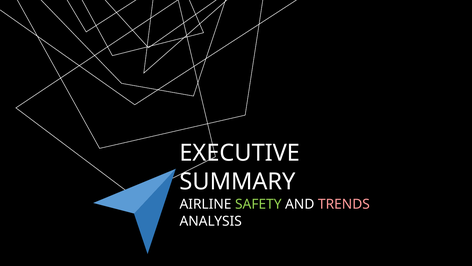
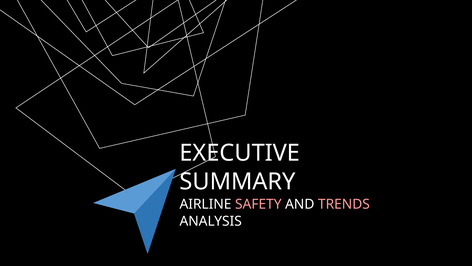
SAFETY colour: light green -> pink
